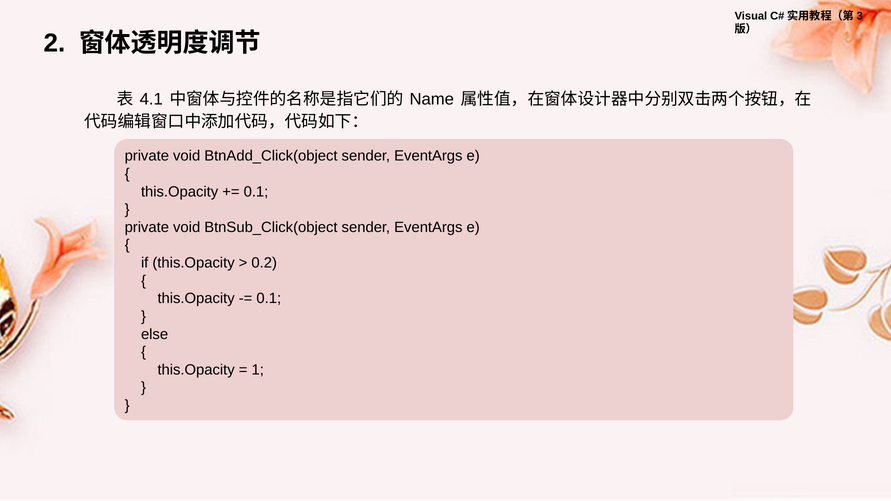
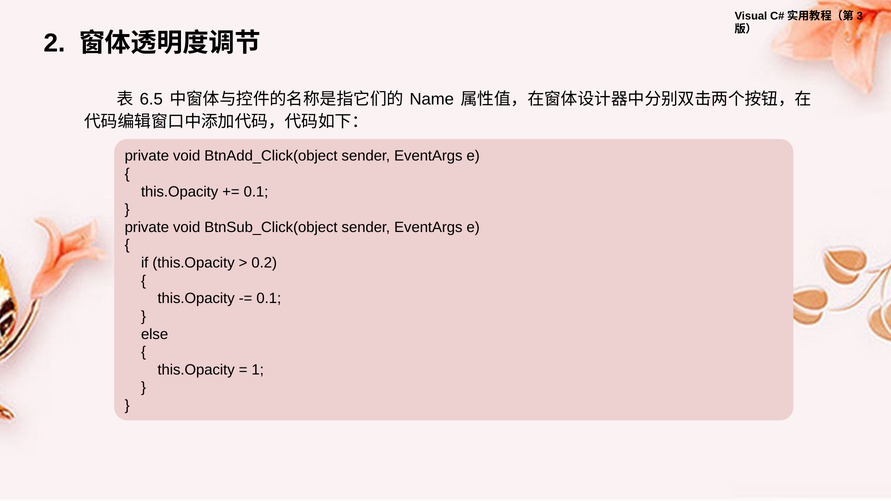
4.1: 4.1 -> 6.5
